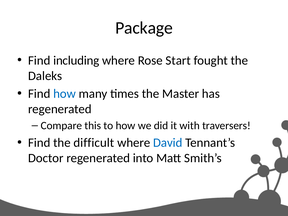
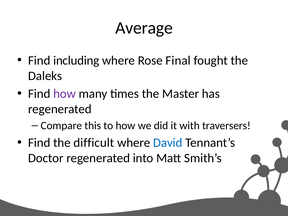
Package: Package -> Average
Start: Start -> Final
how at (65, 94) colour: blue -> purple
